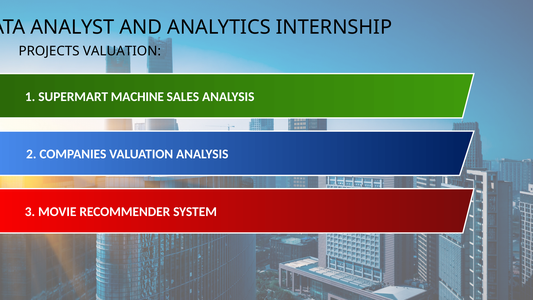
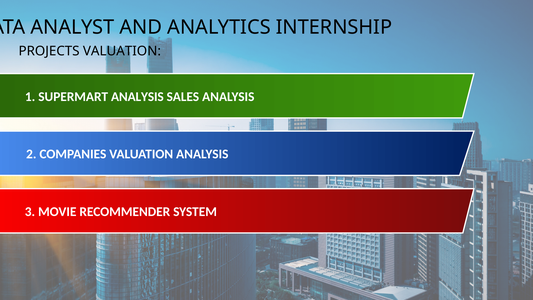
SUPERMART MACHINE: MACHINE -> ANALYSIS
